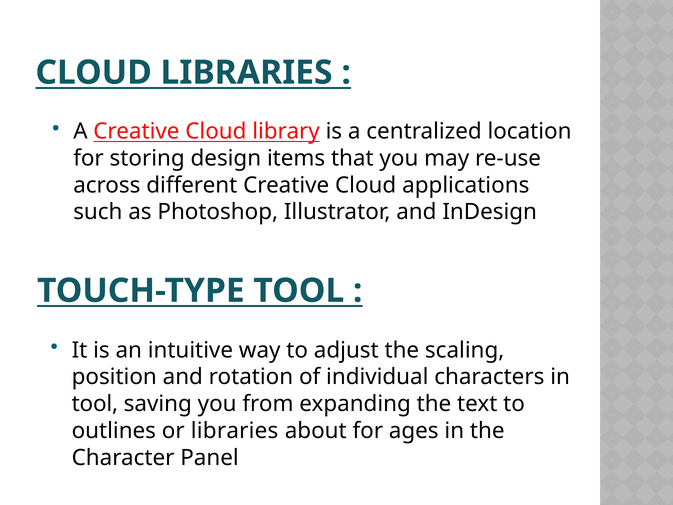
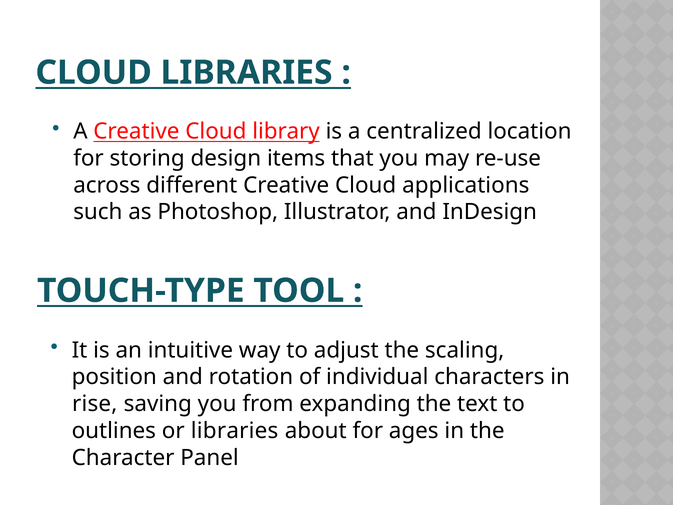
tool at (95, 404): tool -> rise
